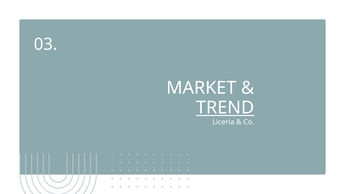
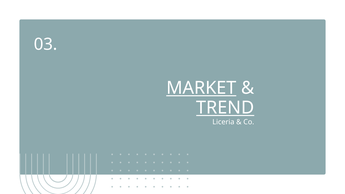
MARKET underline: none -> present
